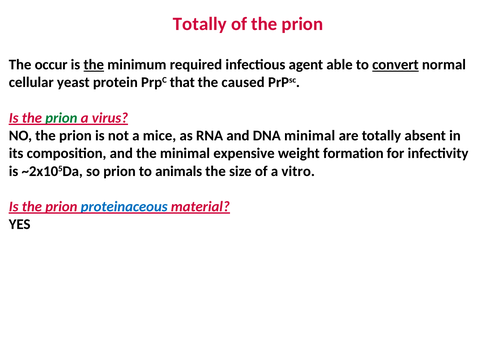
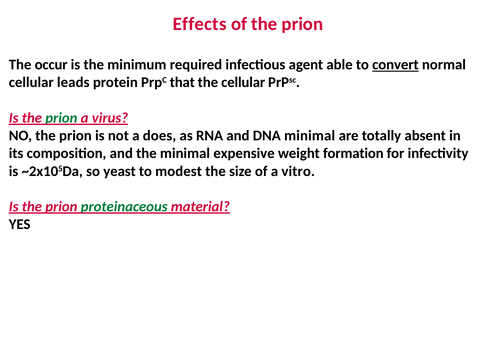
Totally at (200, 24): Totally -> Effects
the at (94, 65) underline: present -> none
yeast: yeast -> leads
the caused: caused -> cellular
mice: mice -> does
so prion: prion -> yeast
animals: animals -> modest
proteinaceous colour: blue -> green
